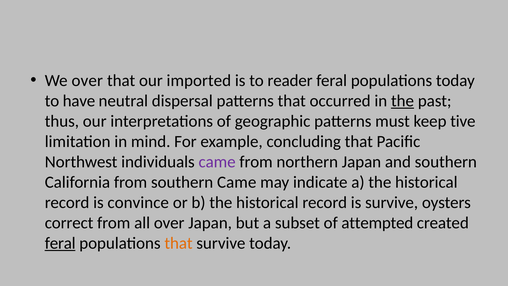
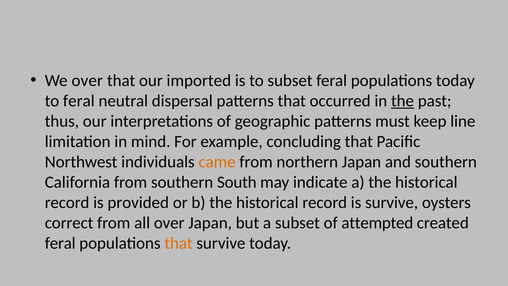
to reader: reader -> subset
to have: have -> feral
tive: tive -> line
came at (217, 162) colour: purple -> orange
southern Came: Came -> South
convince: convince -> provided
feral at (60, 243) underline: present -> none
